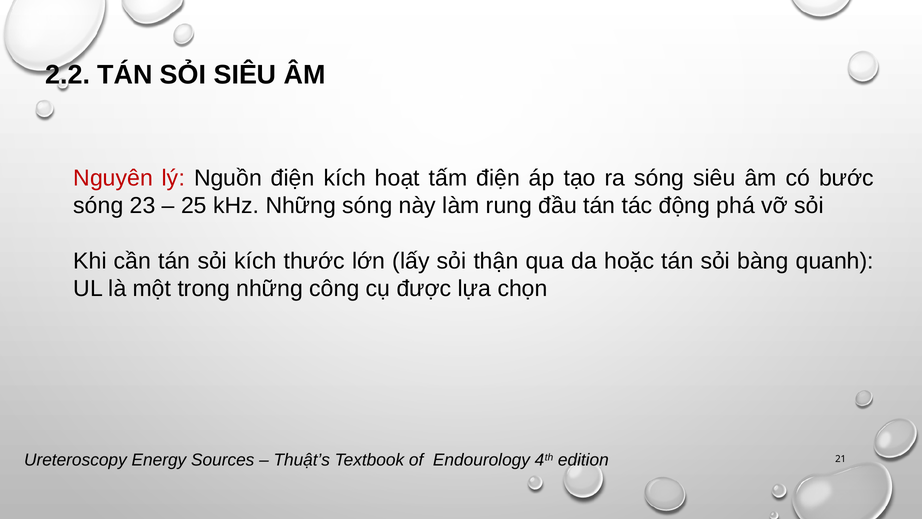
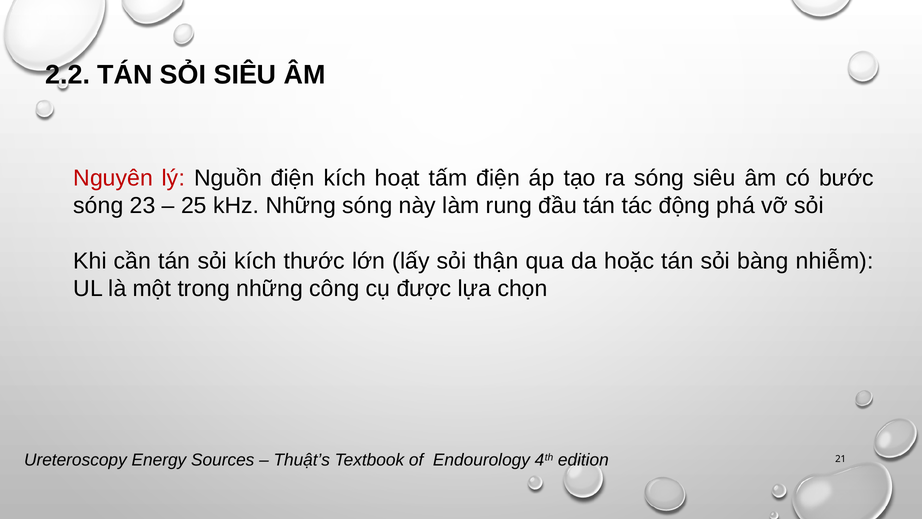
quanh: quanh -> nhiễm
